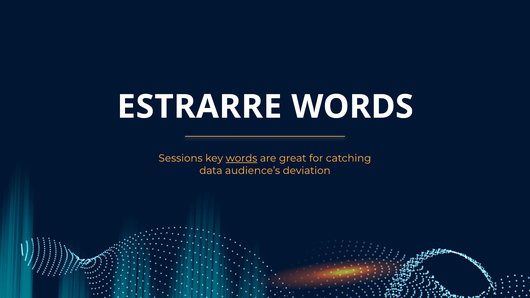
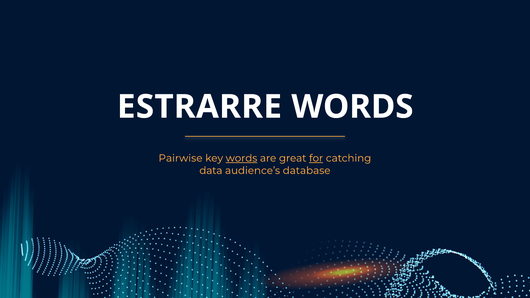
Sessions: Sessions -> Pairwise
for underline: none -> present
deviation: deviation -> database
